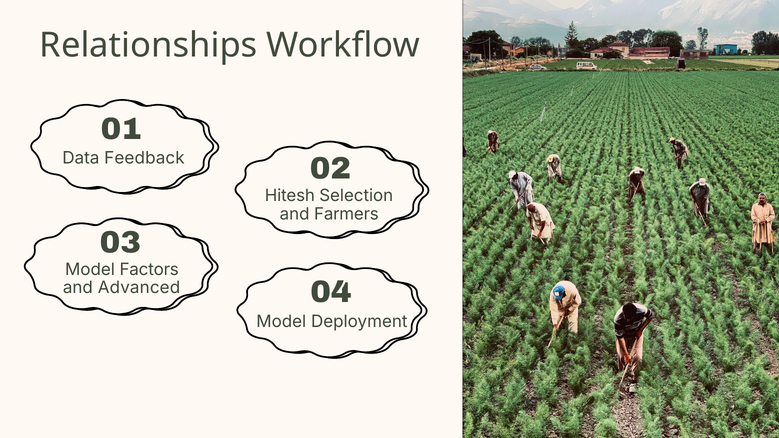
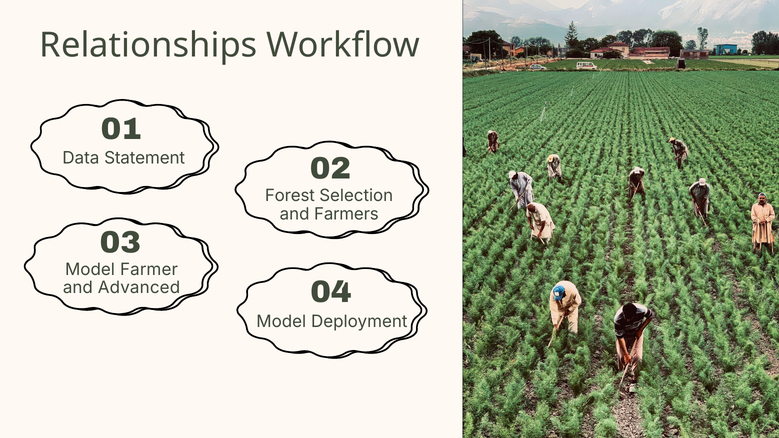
Feedback: Feedback -> Statement
Hitesh: Hitesh -> Forest
Factors: Factors -> Farmer
